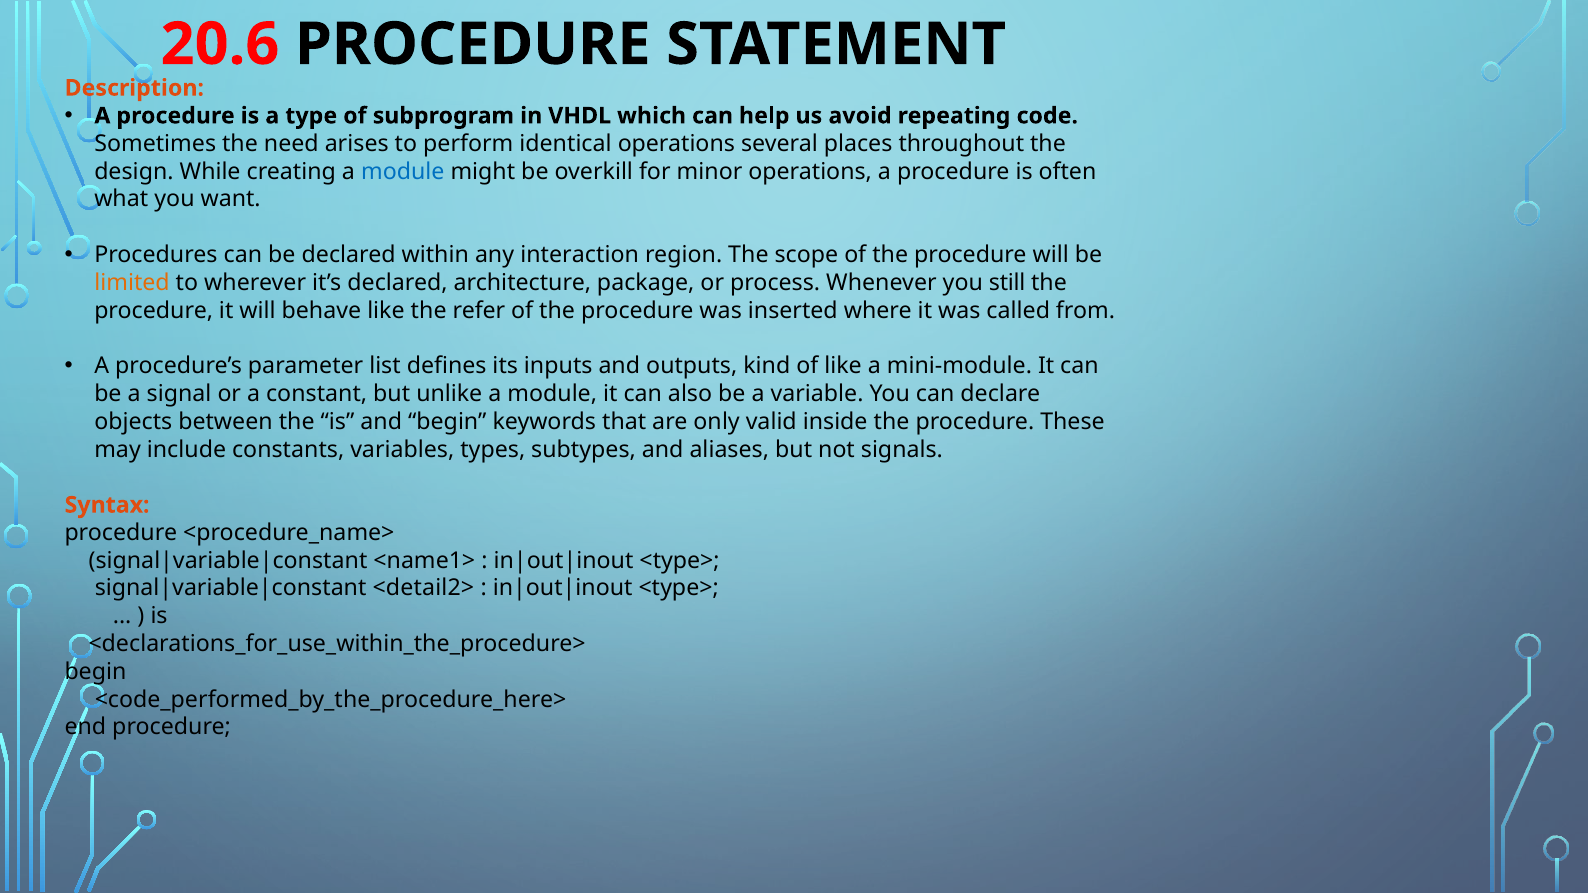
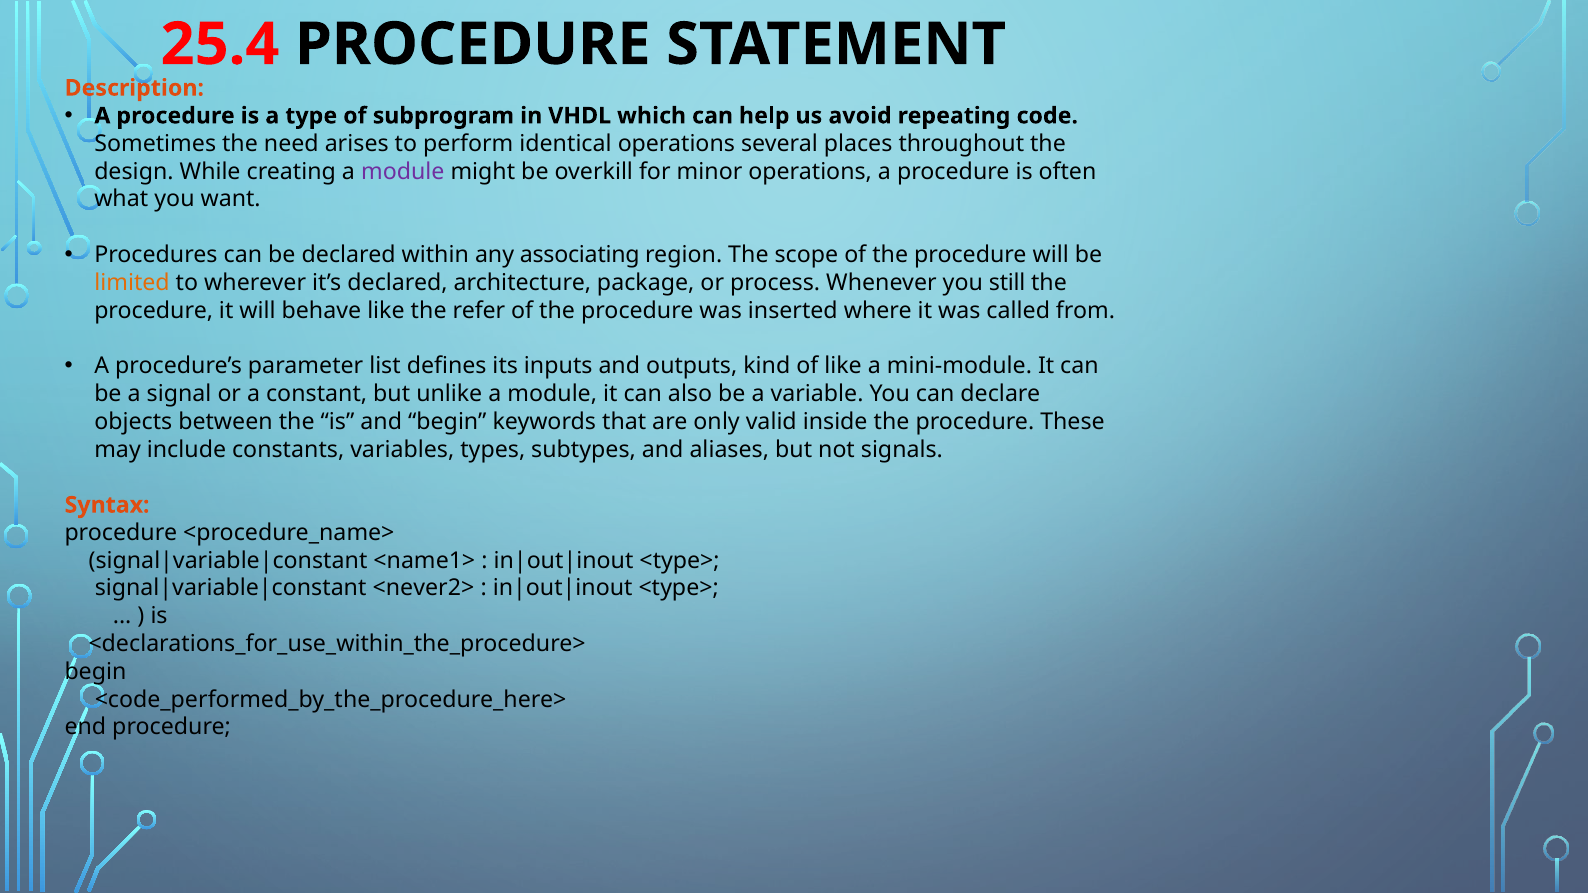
20.6: 20.6 -> 25.4
module at (403, 171) colour: blue -> purple
interaction: interaction -> associating
<detail2>: <detail2> -> <never2>
